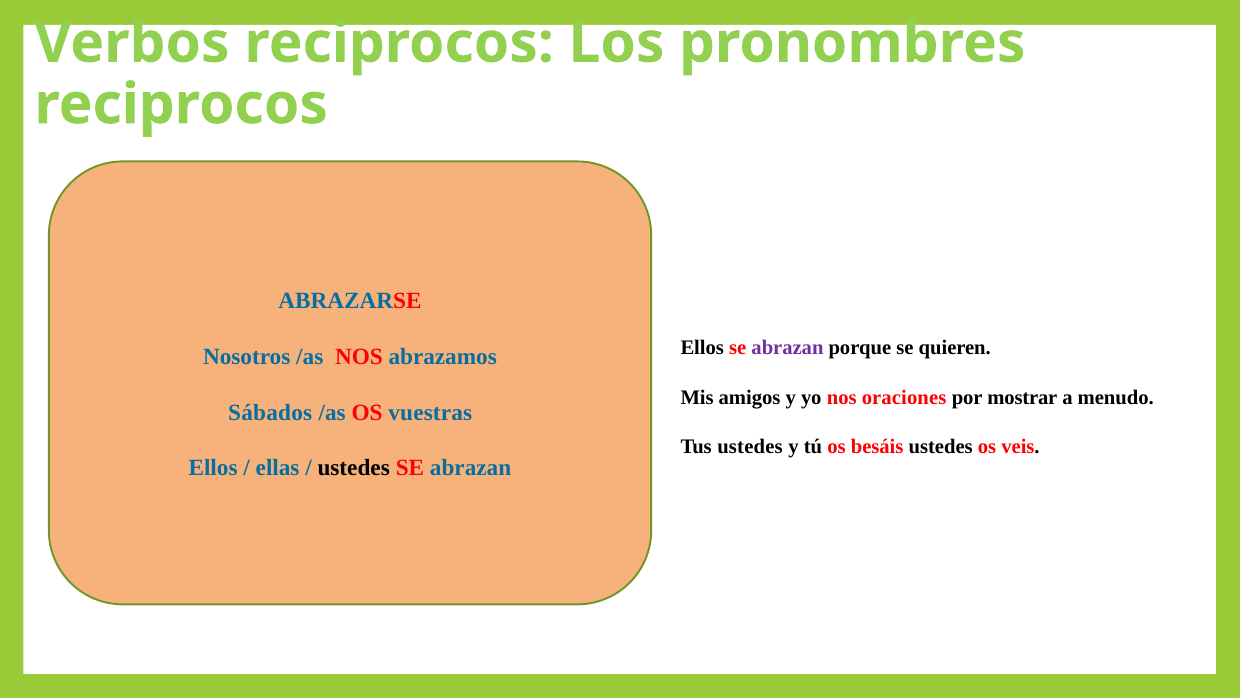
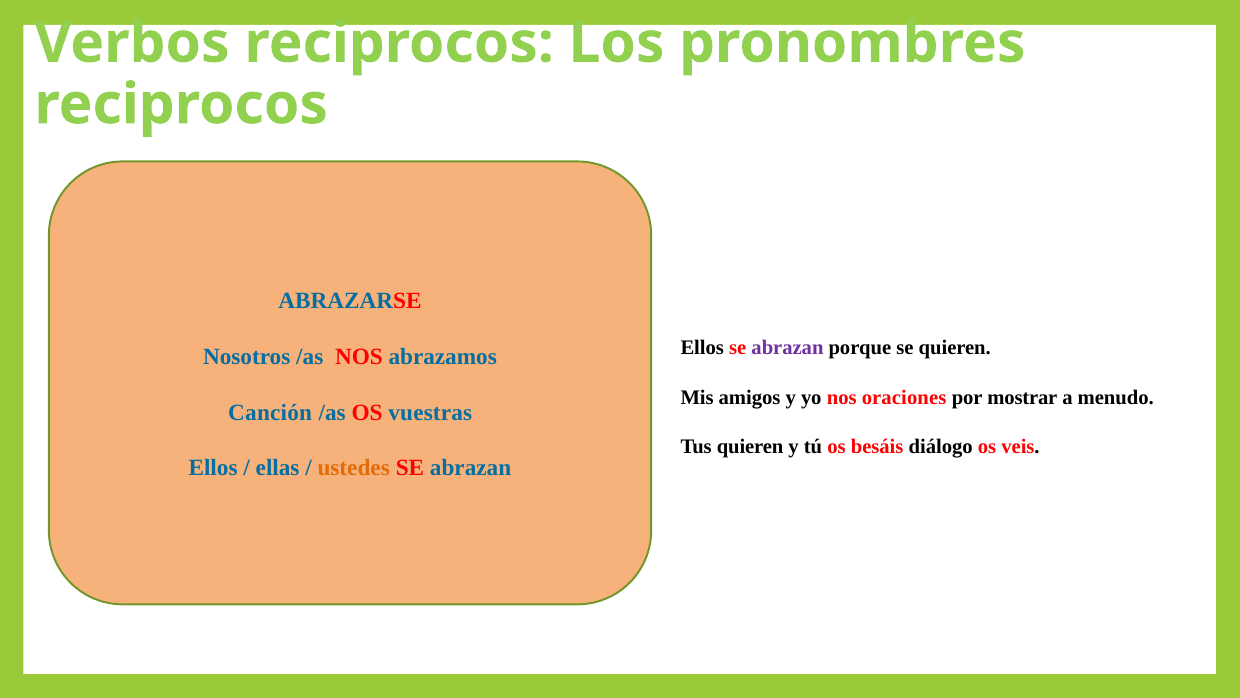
Sábados: Sábados -> Canción
Tus ustedes: ustedes -> quieren
besáis ustedes: ustedes -> diálogo
ustedes at (354, 468) colour: black -> orange
